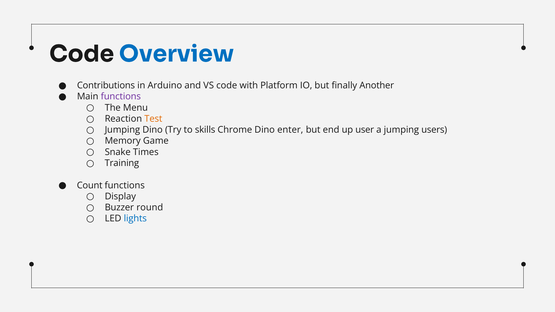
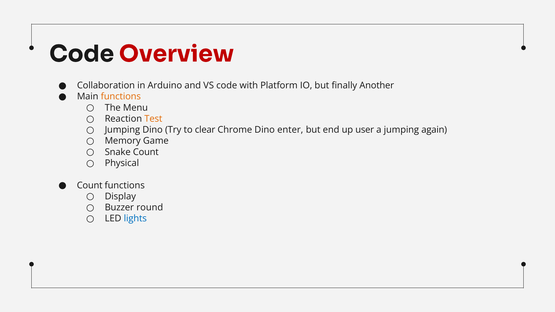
Overview colour: blue -> red
Contributions: Contributions -> Collaboration
functions at (121, 97) colour: purple -> orange
skills: skills -> clear
users: users -> again
Snake Times: Times -> Count
Training: Training -> Physical
